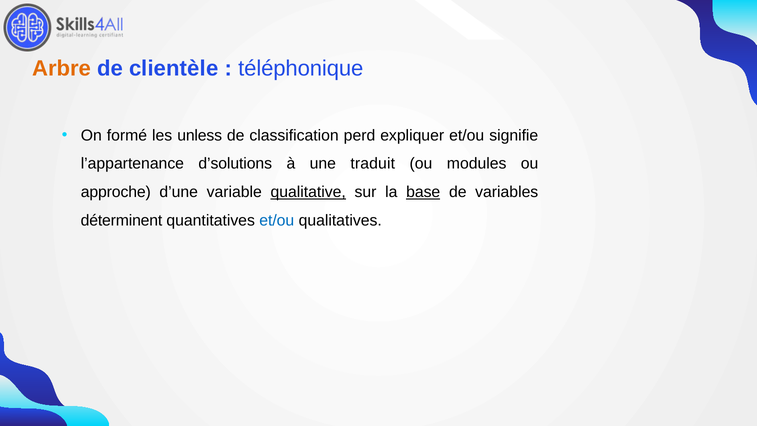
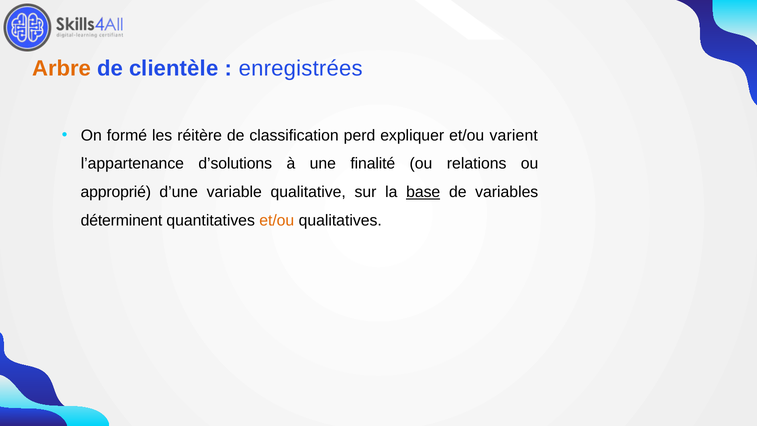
téléphonique: téléphonique -> enregistrées
unless: unless -> réitère
signifie: signifie -> varient
traduit: traduit -> finalité
modules: modules -> relations
approche: approche -> approprié
qualitative underline: present -> none
et/ou at (277, 220) colour: blue -> orange
